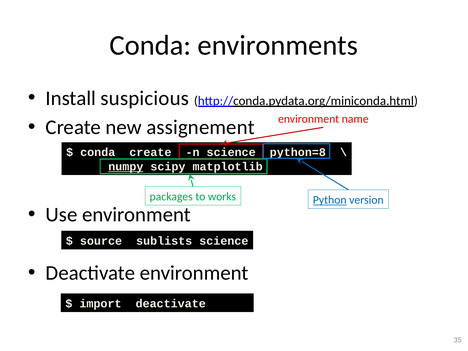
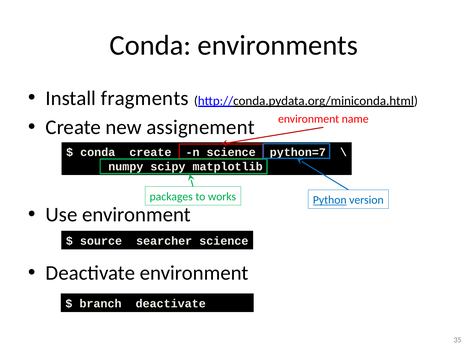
suspicious: suspicious -> fragments
python=8: python=8 -> python=7
numpy underline: present -> none
sublists: sublists -> searcher
import: import -> branch
